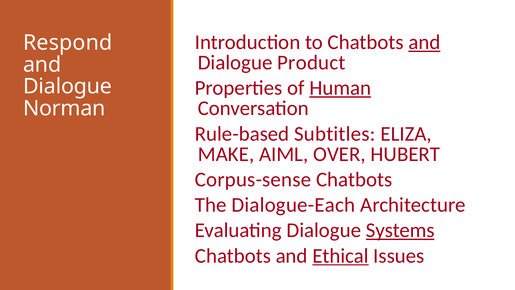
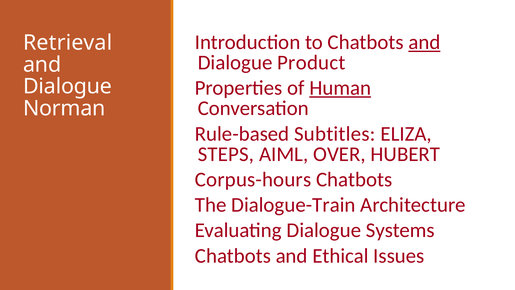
Respond: Respond -> Retrieval
MAKE: MAKE -> STEPS
Corpus-sense: Corpus-sense -> Corpus-hours
Dialogue-Each: Dialogue-Each -> Dialogue-Train
Systems underline: present -> none
Ethical underline: present -> none
